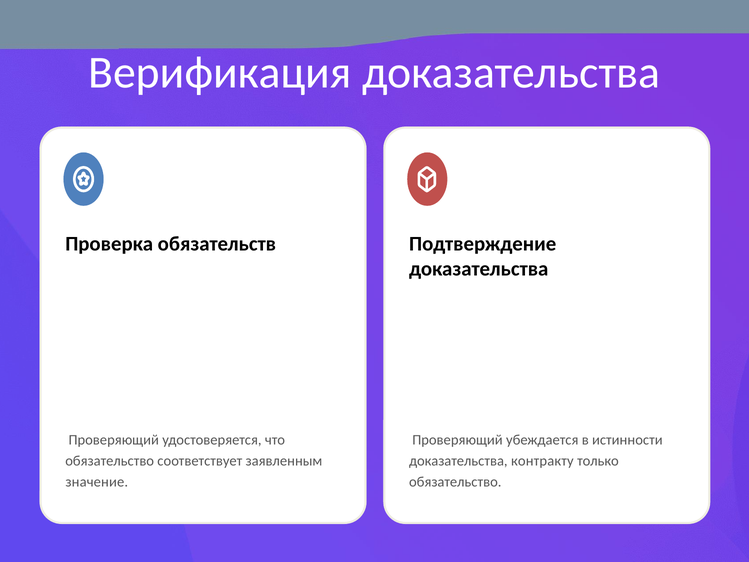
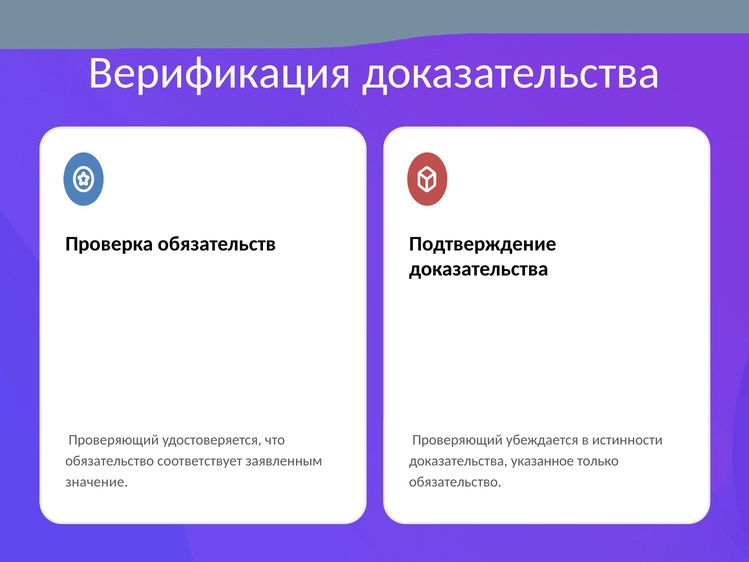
контракту: контракту -> указанное
